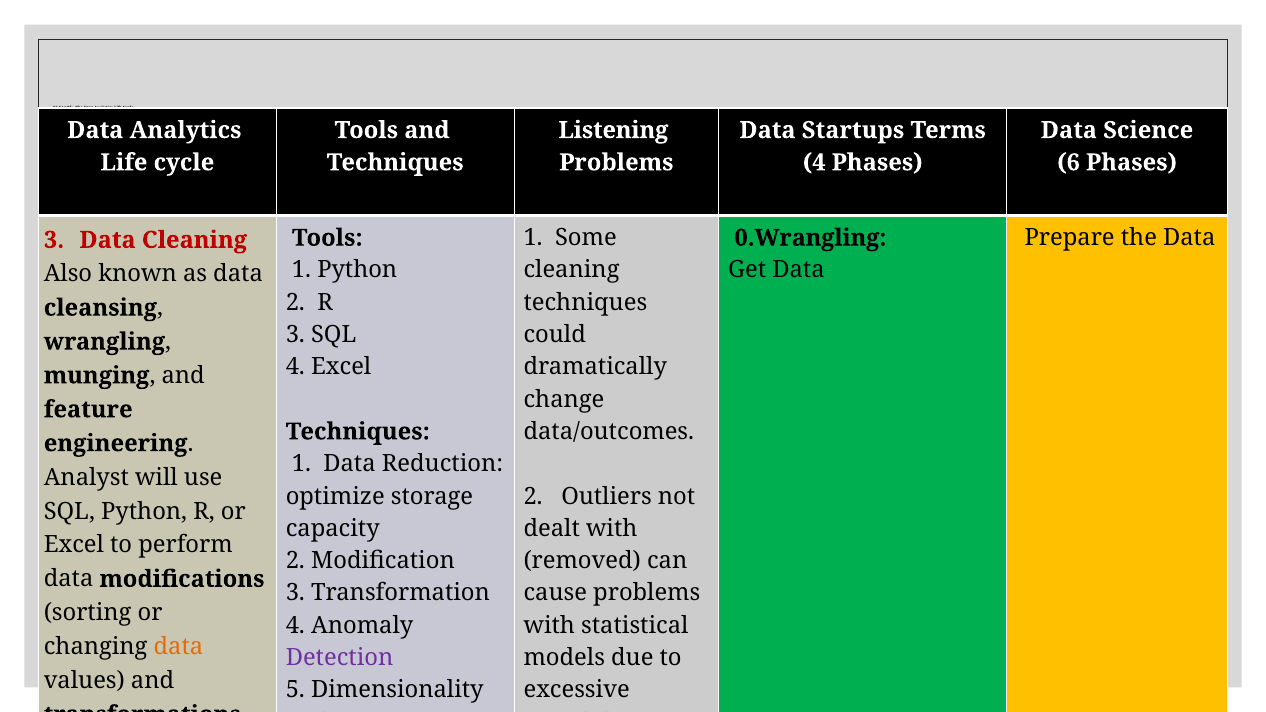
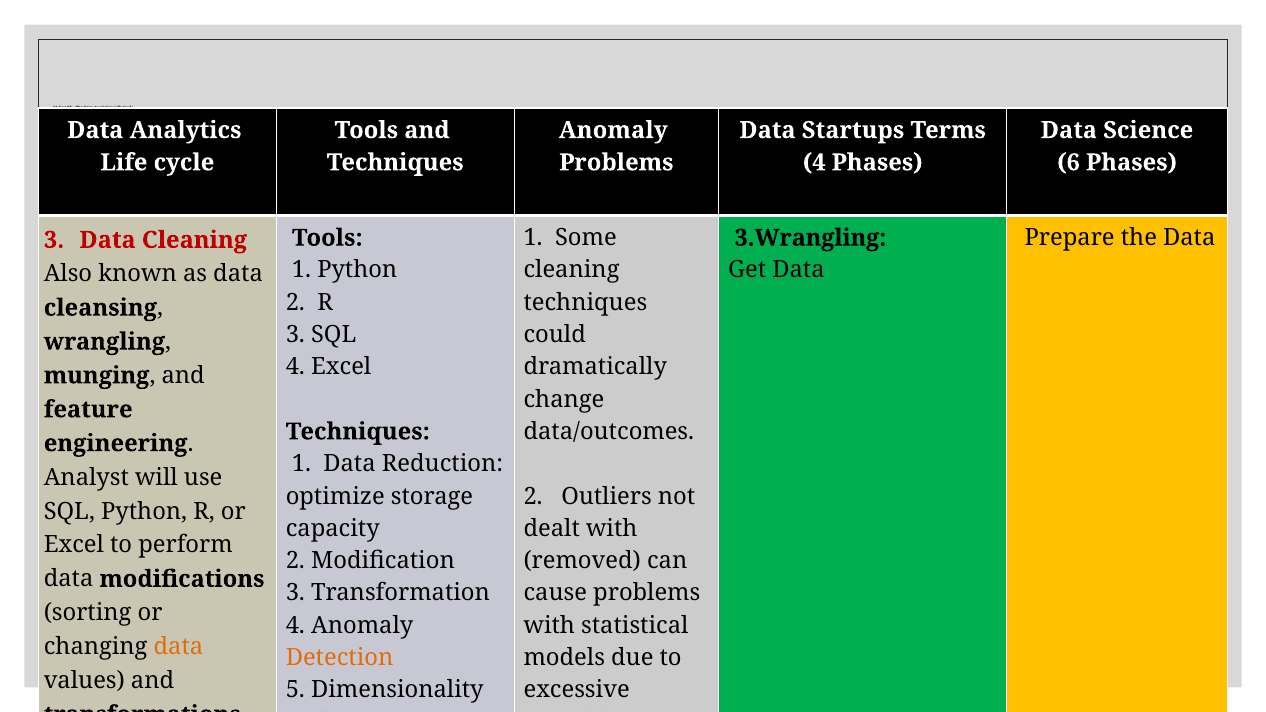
Listening at (613, 130): Listening -> Anomaly
0.Wrangling: 0.Wrangling -> 3.Wrangling
Detection colour: purple -> orange
